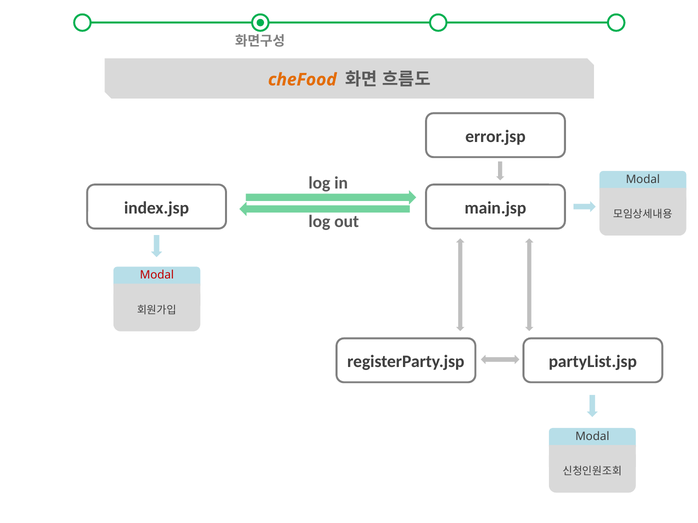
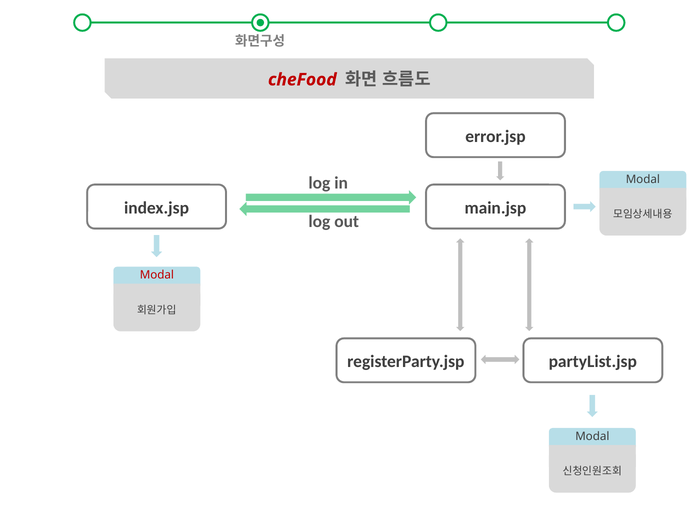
cheFood colour: orange -> red
